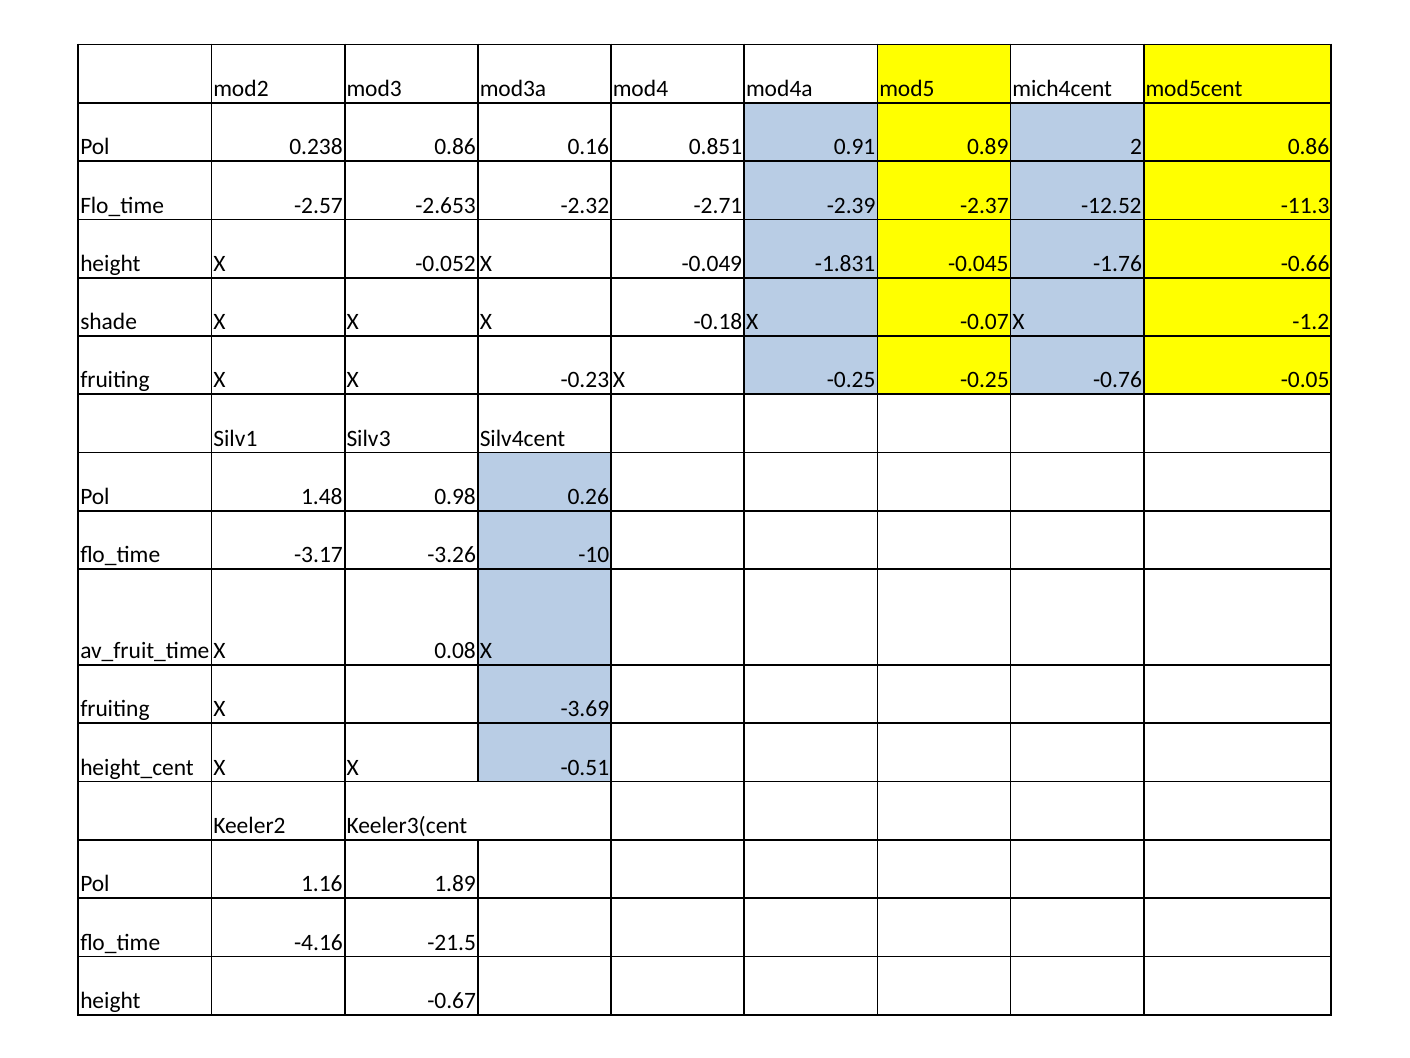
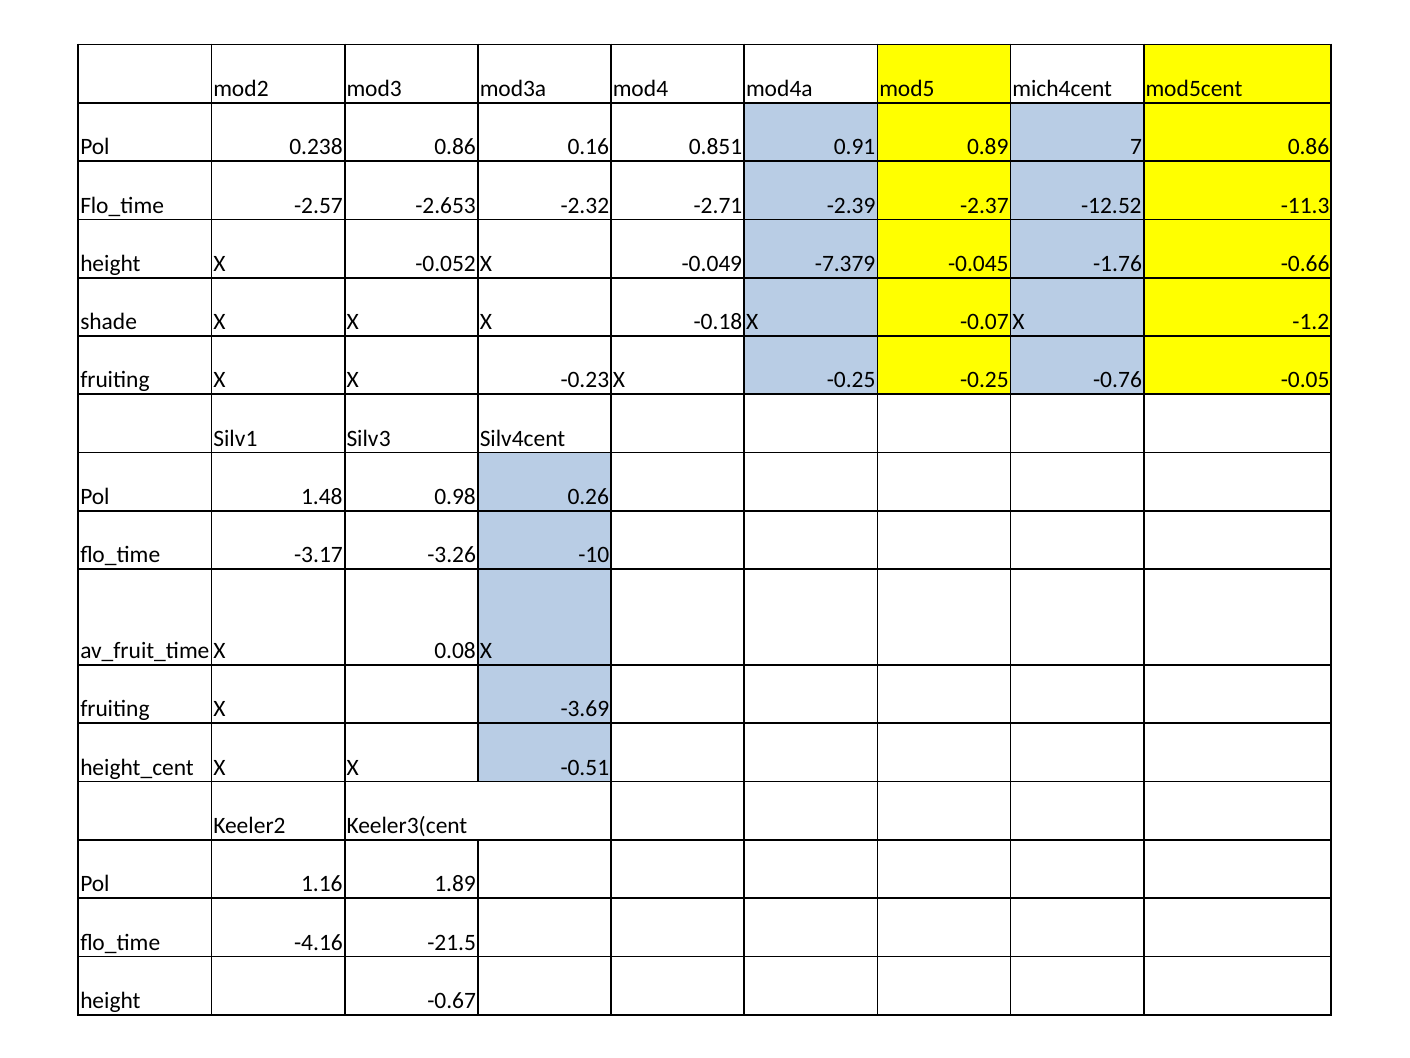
2: 2 -> 7
-1.831: -1.831 -> -7.379
